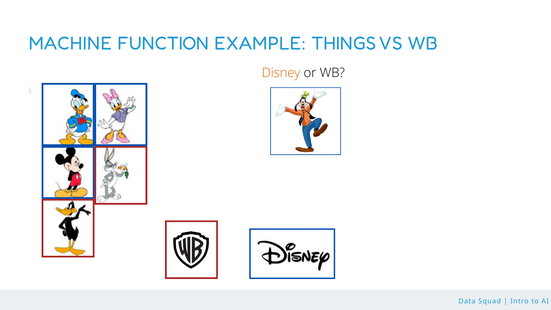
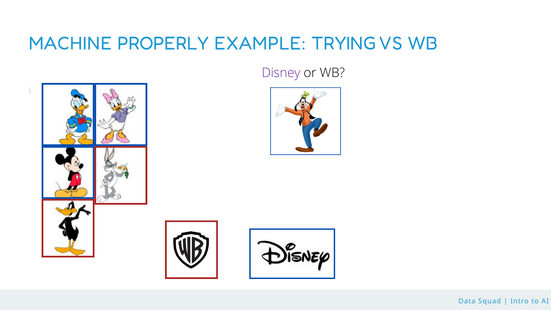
FUNCTION: FUNCTION -> PROPERLY
THINGS: THINGS -> TRYING
Disney colour: orange -> purple
